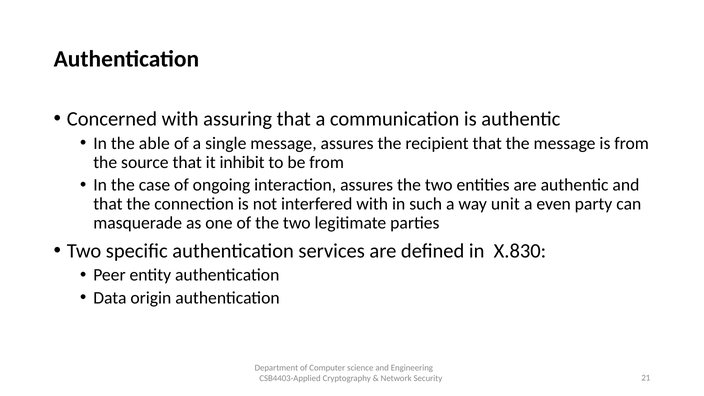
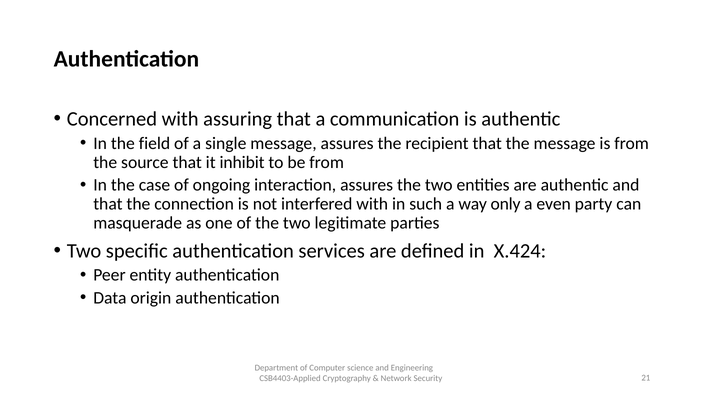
able: able -> field
unit: unit -> only
X.830: X.830 -> X.424
